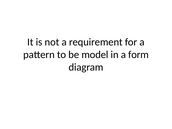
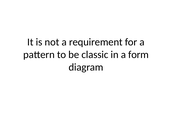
model: model -> classic
